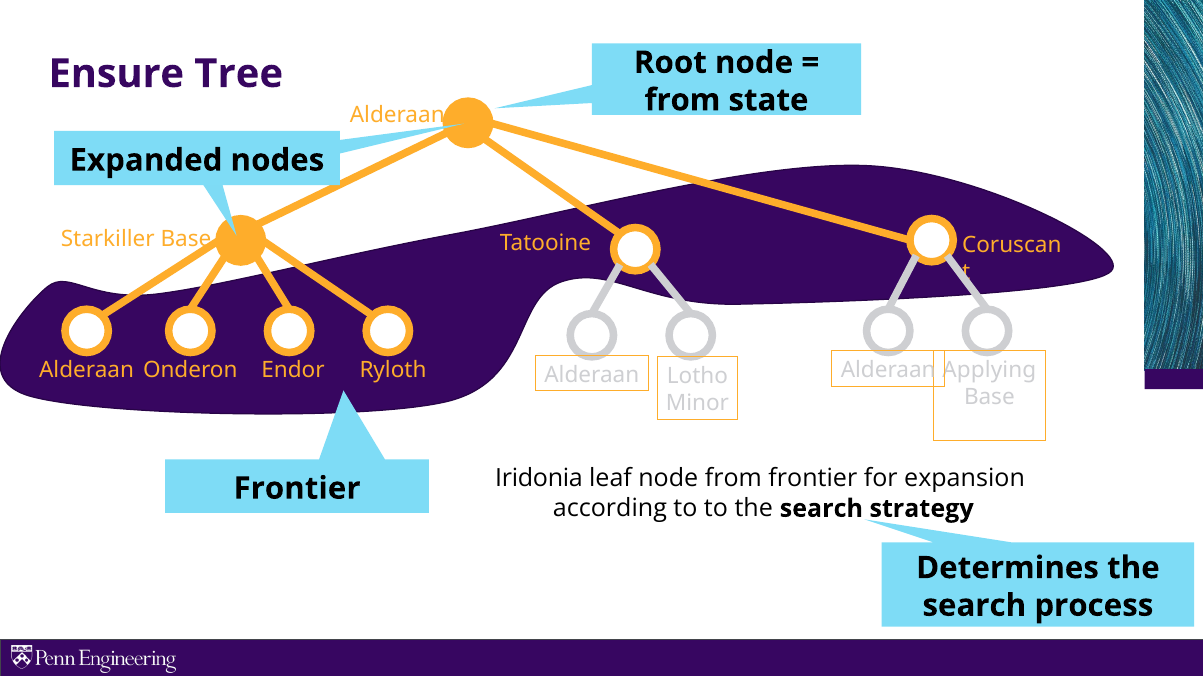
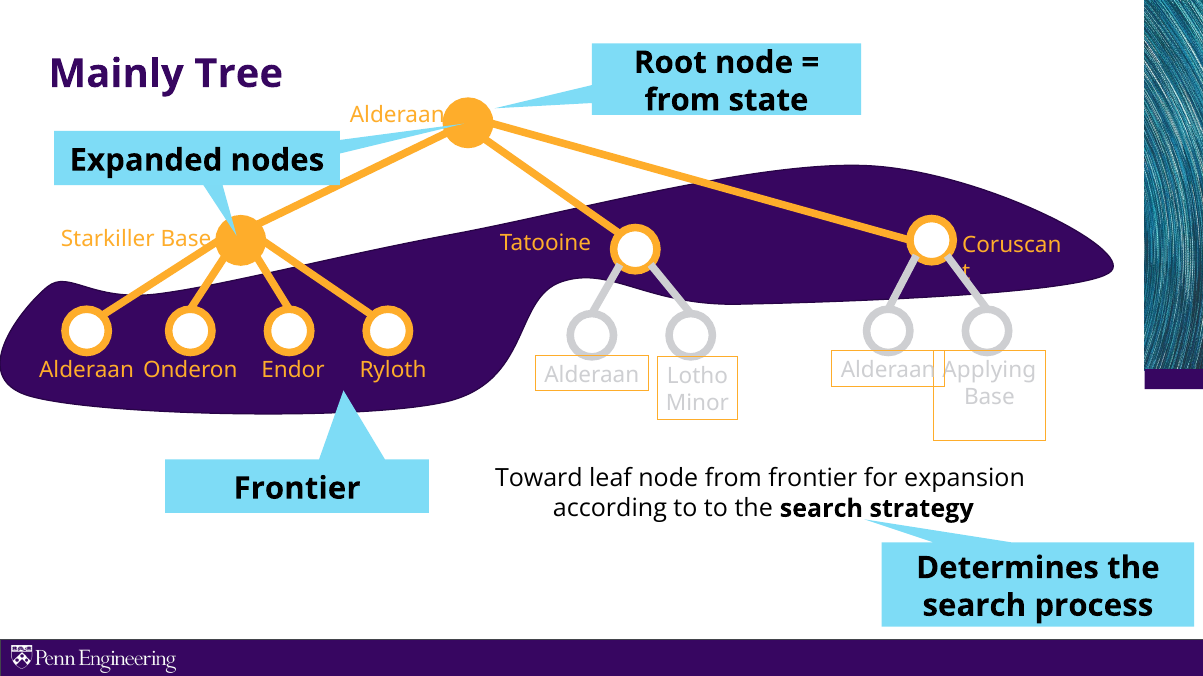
Ensure: Ensure -> Mainly
Iridonia: Iridonia -> Toward
